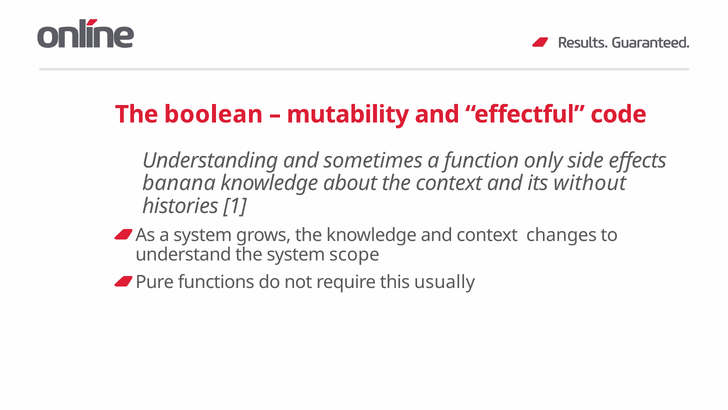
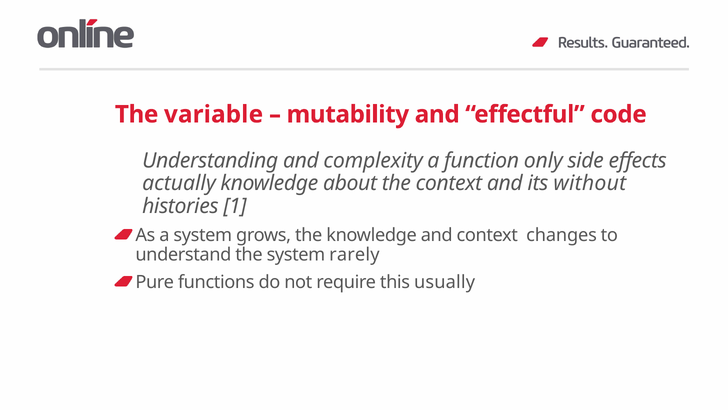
boolean: boolean -> variable
sometimes: sometimes -> complexity
banana: banana -> actually
scope: scope -> rarely
